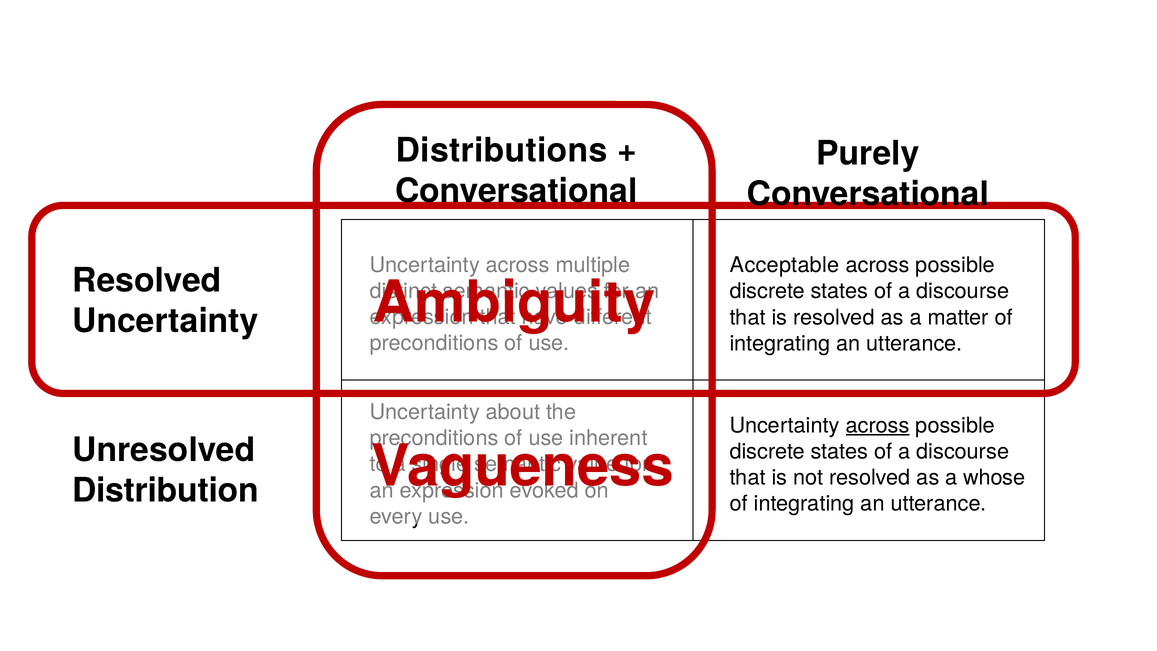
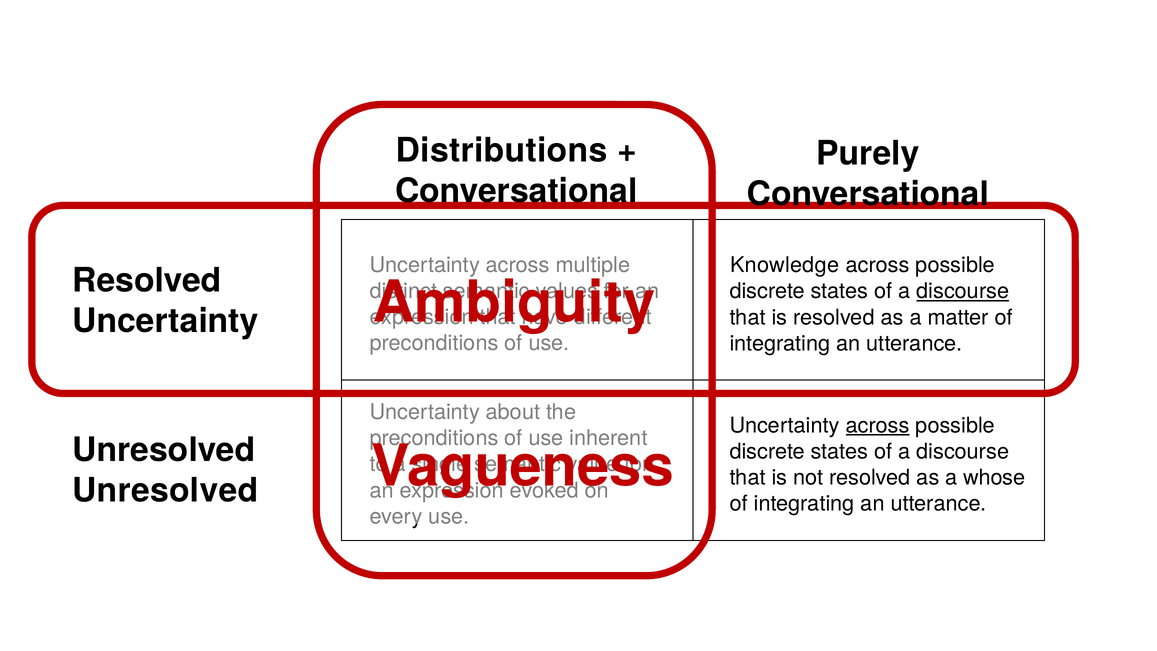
Acceptable: Acceptable -> Knowledge
discourse at (963, 291) underline: none -> present
Distribution at (165, 490): Distribution -> Unresolved
